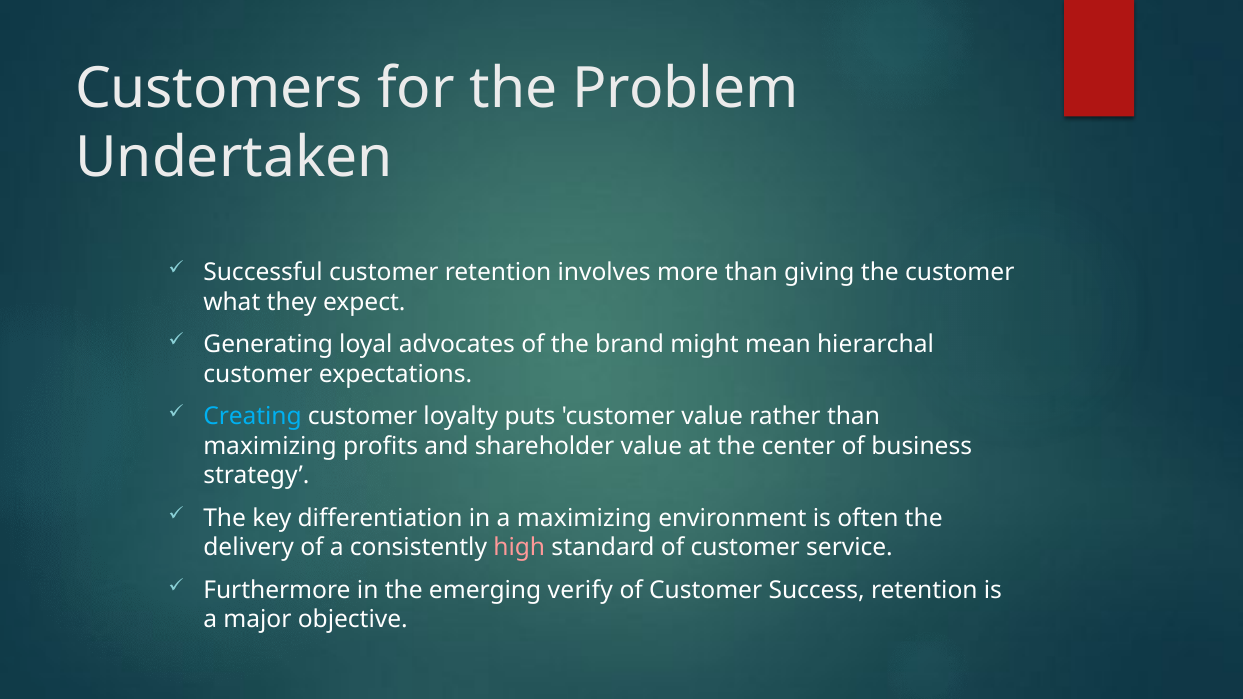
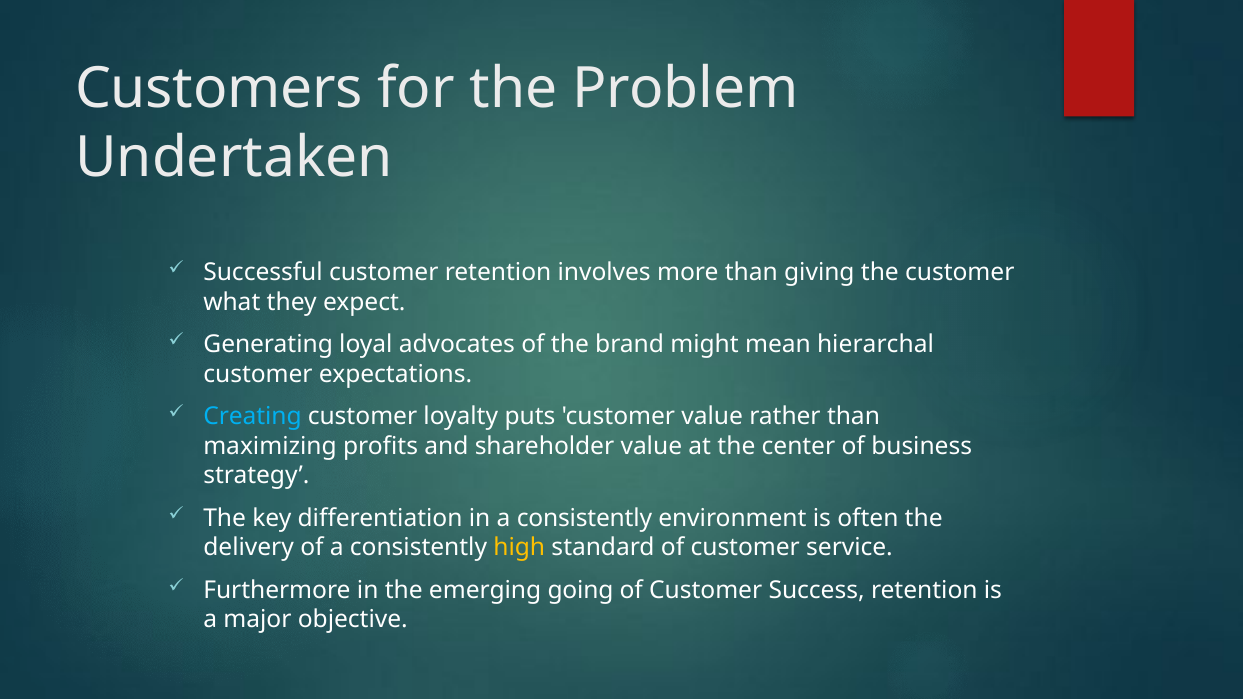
in a maximizing: maximizing -> consistently
high colour: pink -> yellow
verify: verify -> going
